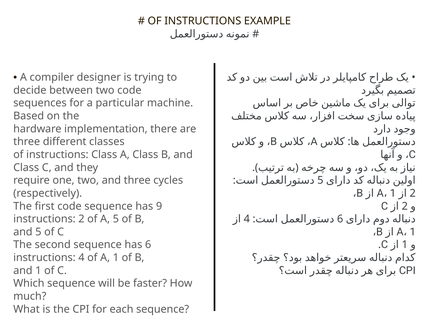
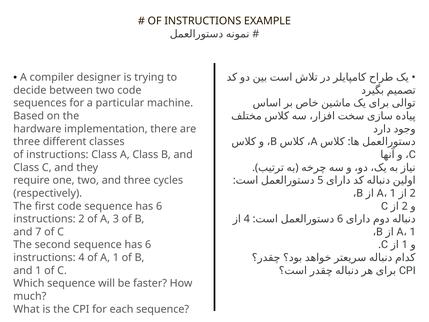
code sequence has 9: 9 -> 6
A 5: 5 -> 3
and 5: 5 -> 7
